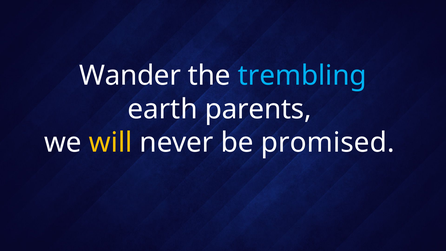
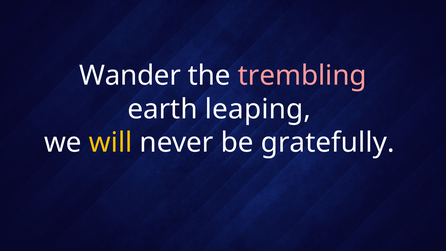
trembling colour: light blue -> pink
parents: parents -> leaping
promised: promised -> gratefully
